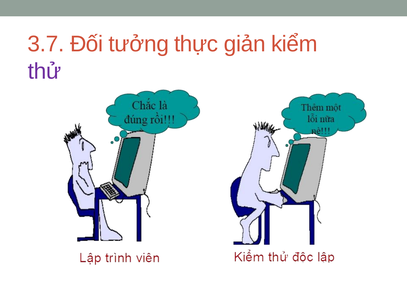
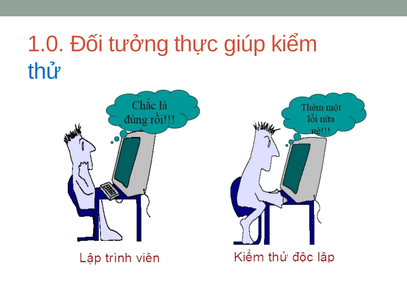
3.7: 3.7 -> 1.0
giản: giản -> giúp
thử colour: purple -> blue
